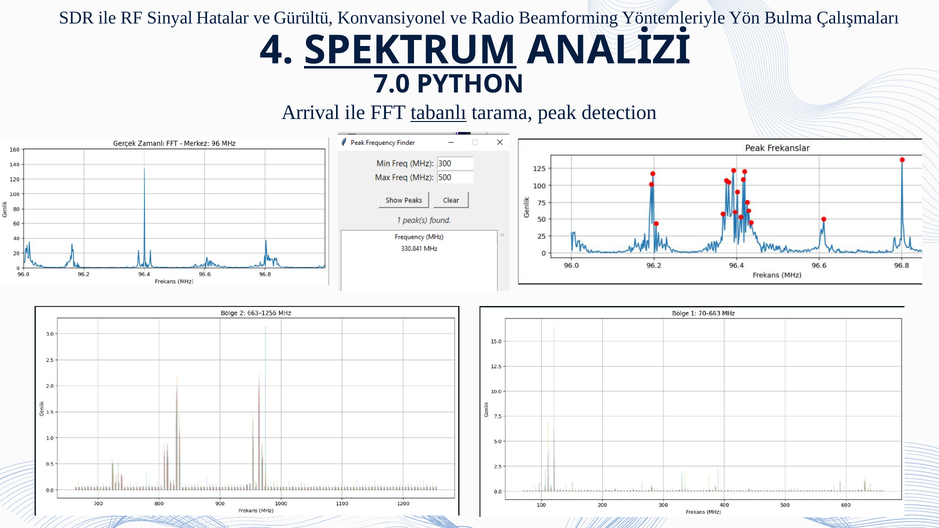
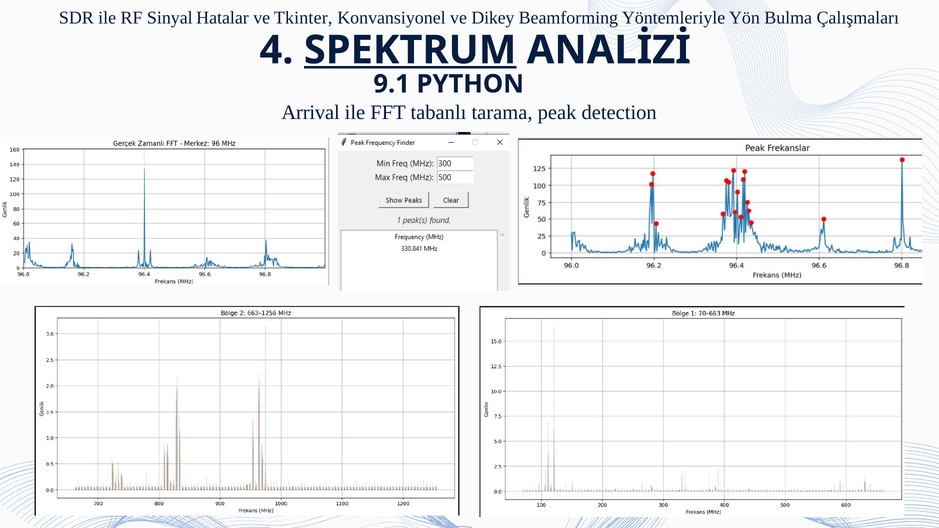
Gürültü: Gürültü -> Tkinter
Radio: Radio -> Dikey
7.0: 7.0 -> 9.1
tabanlı underline: present -> none
